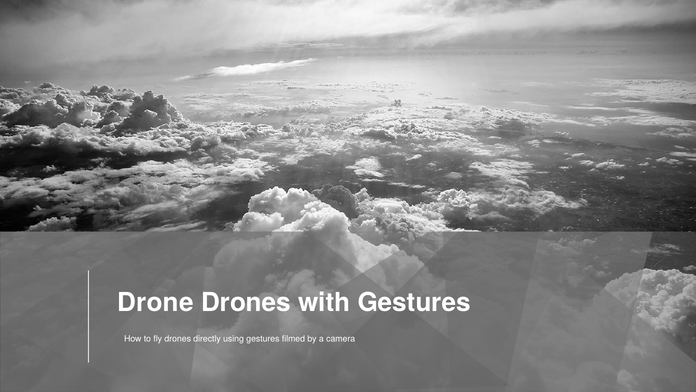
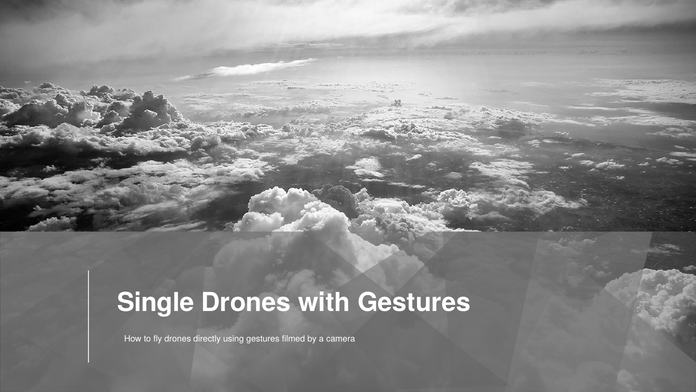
Drone: Drone -> Single
